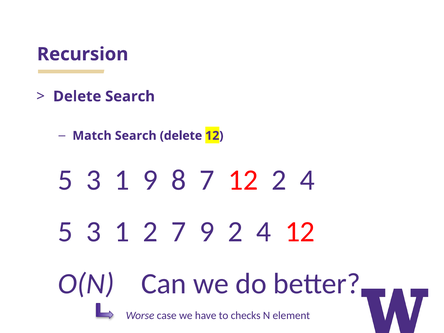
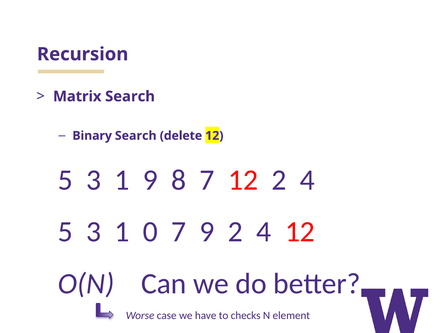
Delete at (77, 96): Delete -> Matrix
Match: Match -> Binary
1 2: 2 -> 0
